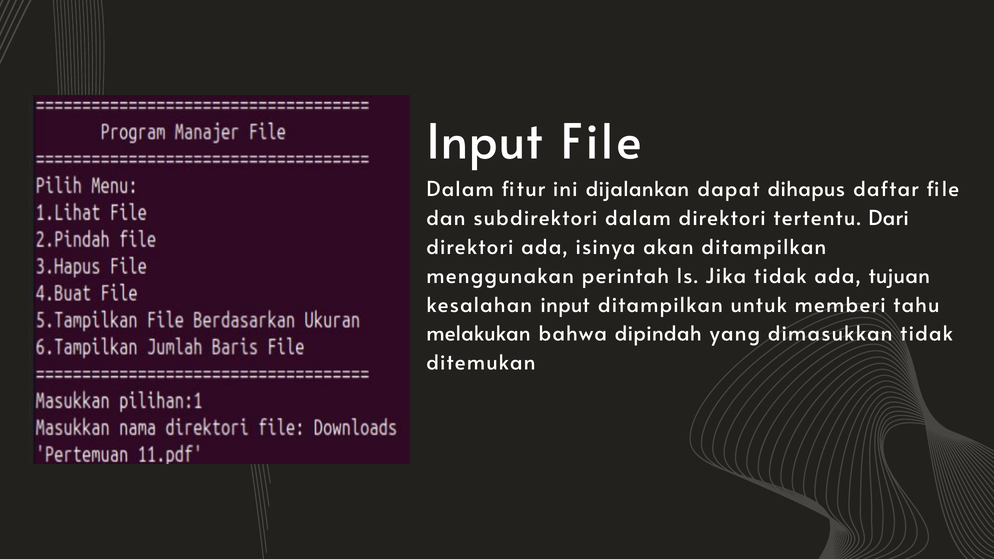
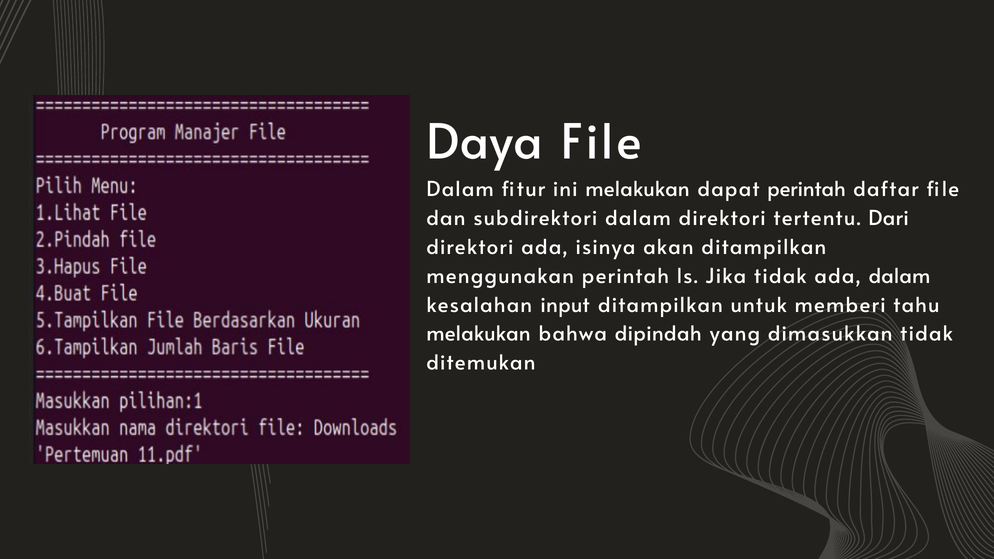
Input at (484, 143): Input -> Daya
ini dijalankan: dijalankan -> melakukan
dapat dihapus: dihapus -> perintah
ada tujuan: tujuan -> dalam
